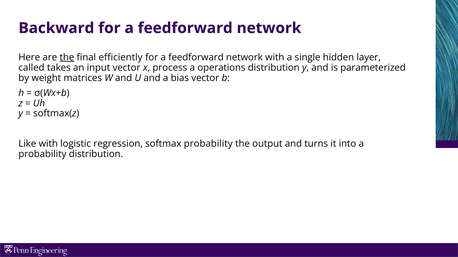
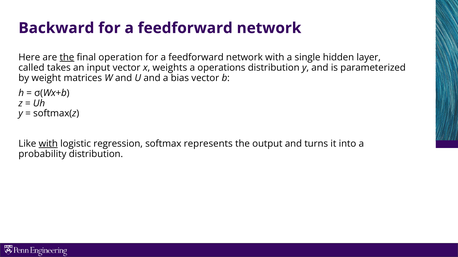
efficiently: efficiently -> operation
process: process -> weights
with at (48, 144) underline: none -> present
softmax probability: probability -> represents
